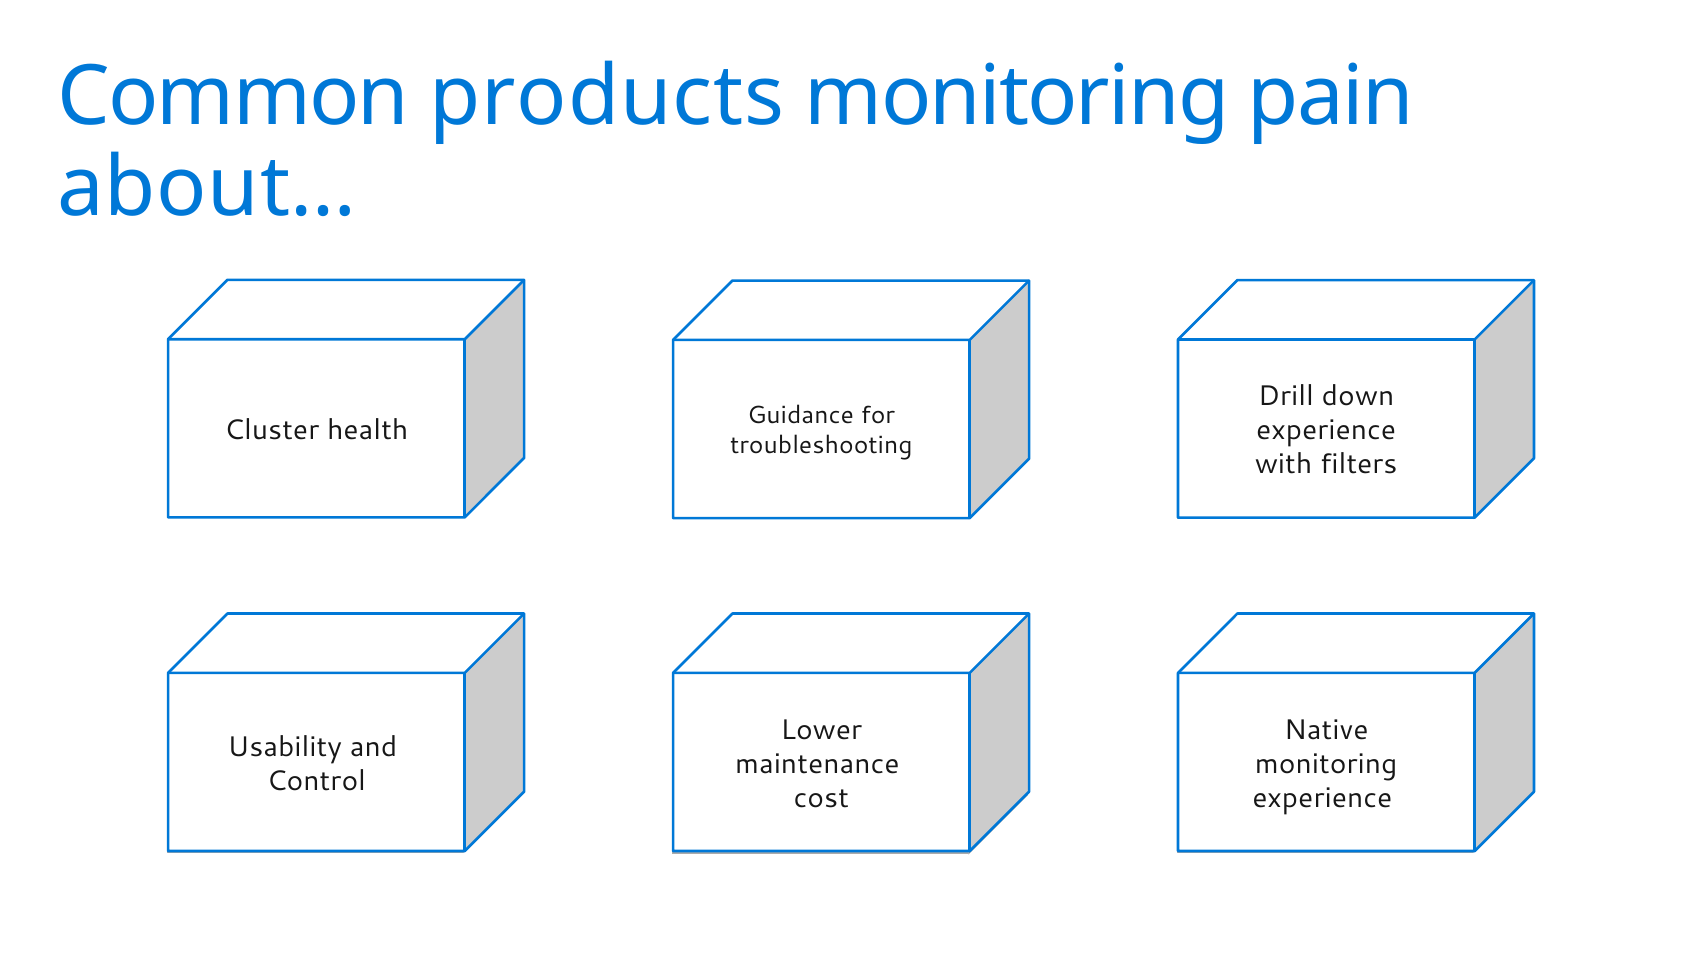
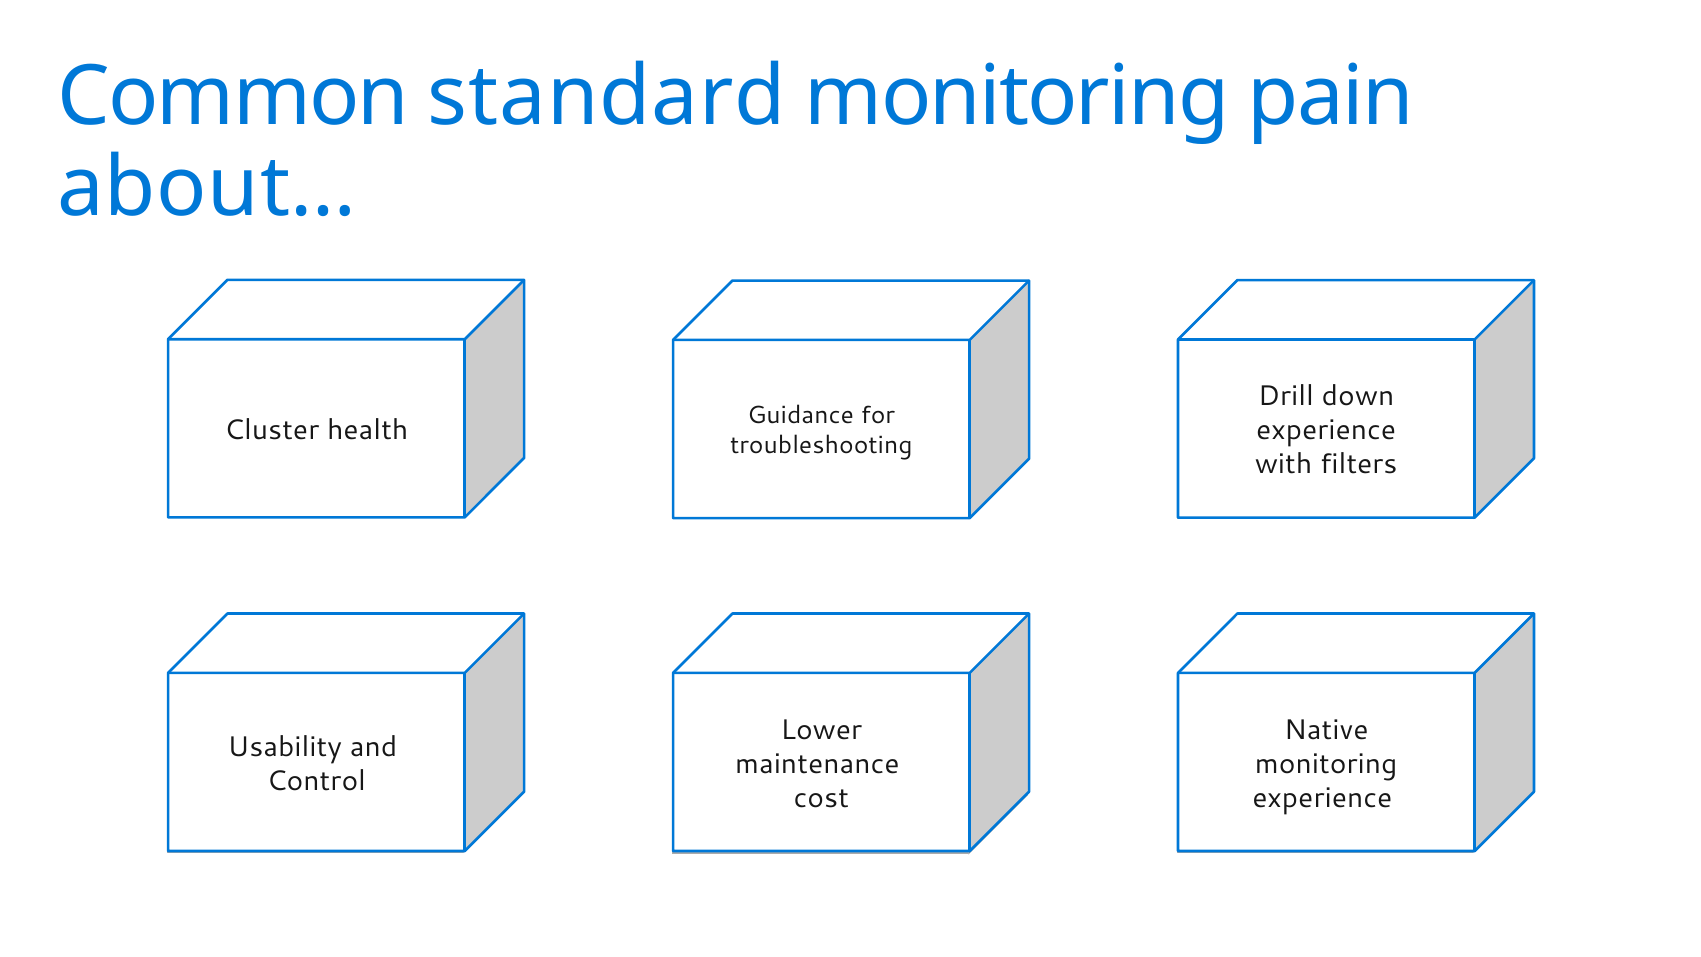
Common products: products -> standard
